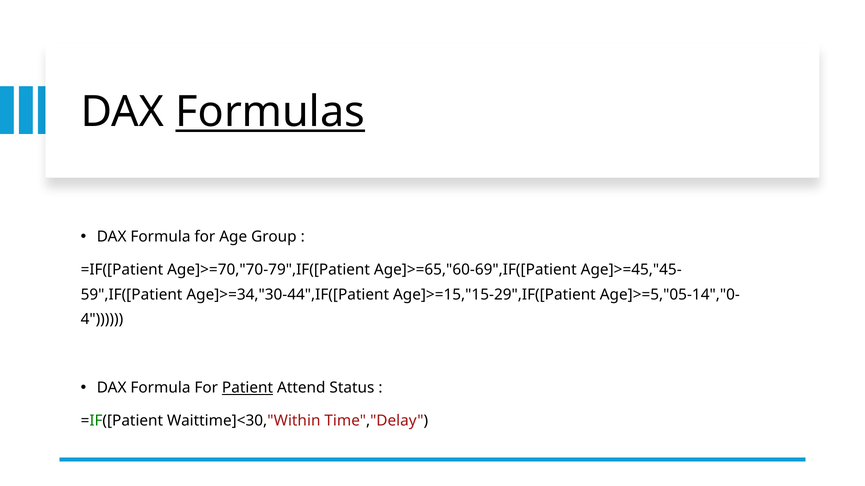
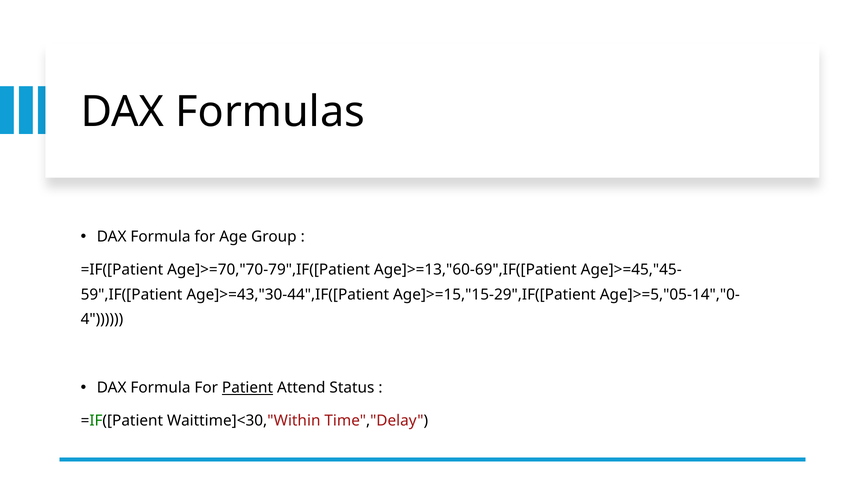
Formulas underline: present -> none
Age]>=65,"60-69",IF([Patient: Age]>=65,"60-69",IF([Patient -> Age]>=13,"60-69",IF([Patient
Age]>=34,"30-44",IF([Patient: Age]>=34,"30-44",IF([Patient -> Age]>=43,"30-44",IF([Patient
